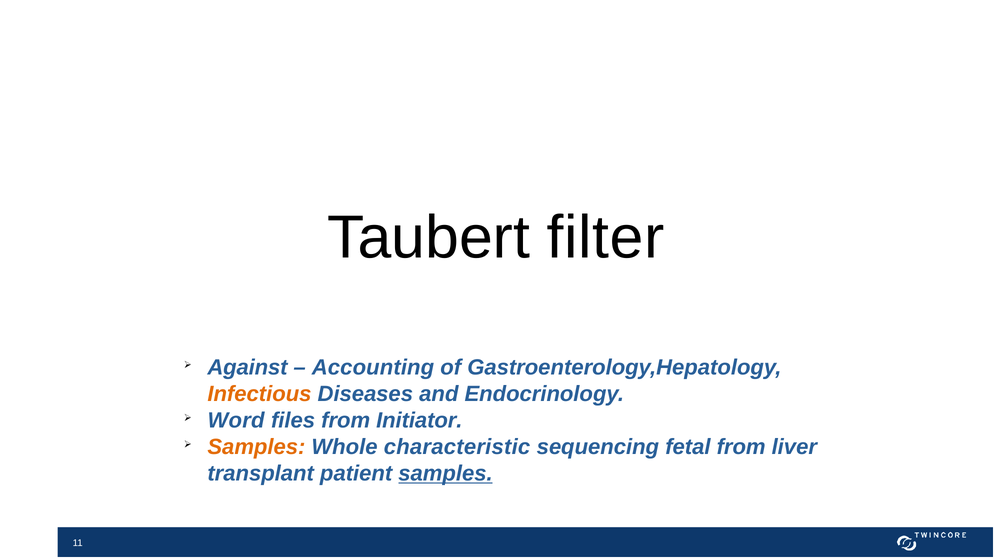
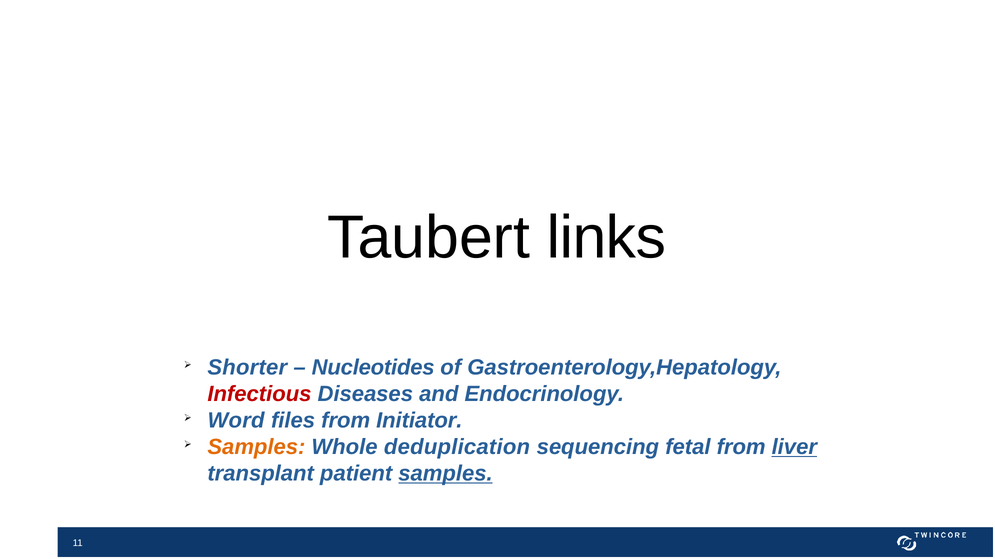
filter: filter -> links
Against: Against -> Shorter
Accounting: Accounting -> Nucleotides
Infectious colour: orange -> red
characteristic: characteristic -> deduplication
liver underline: none -> present
